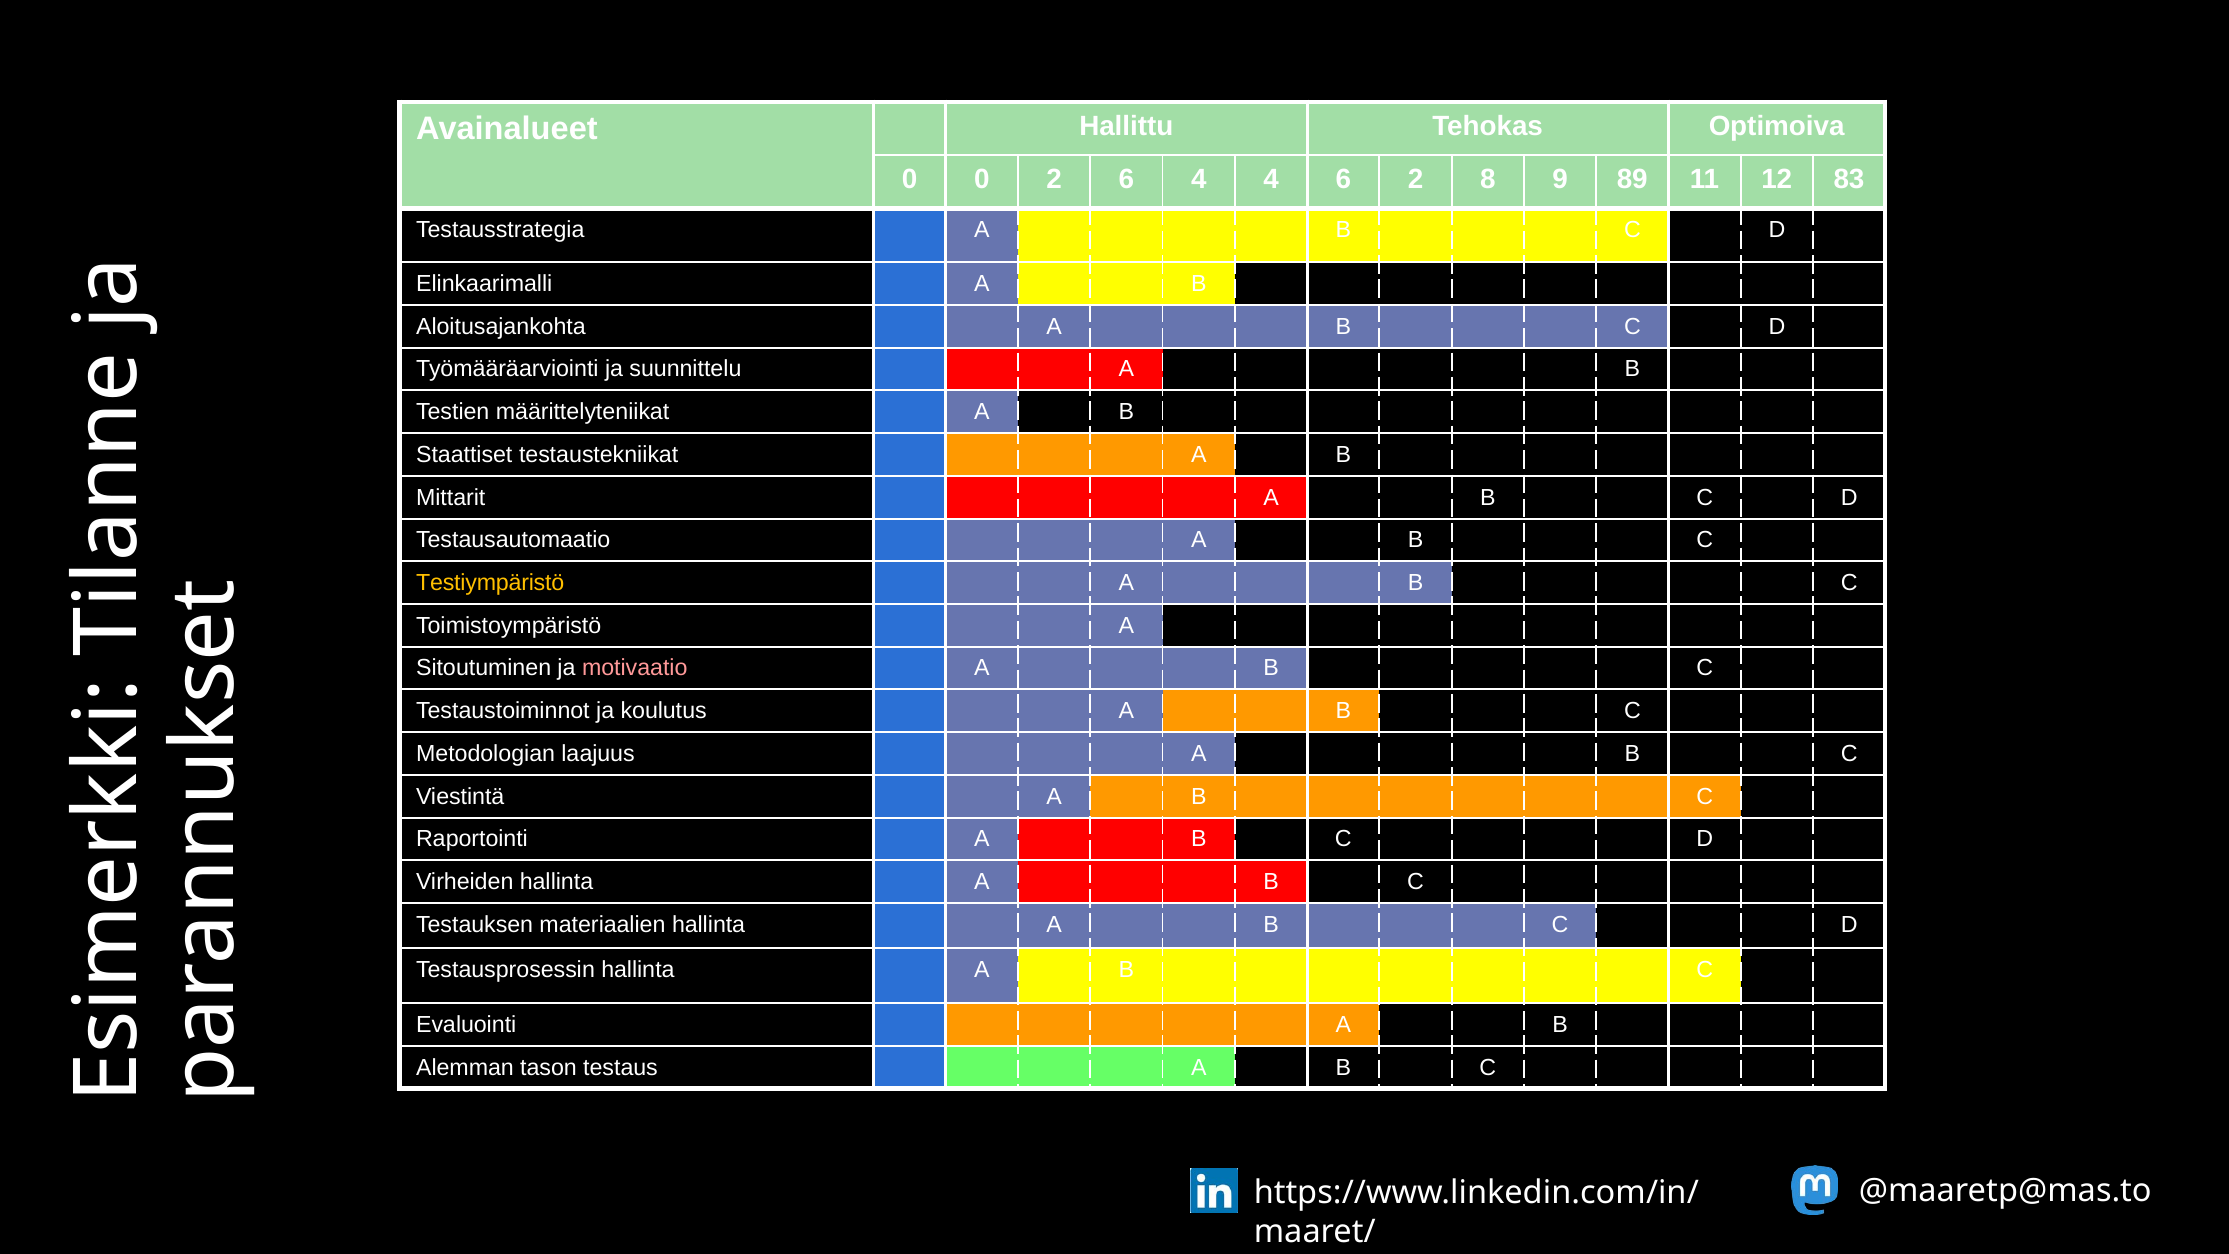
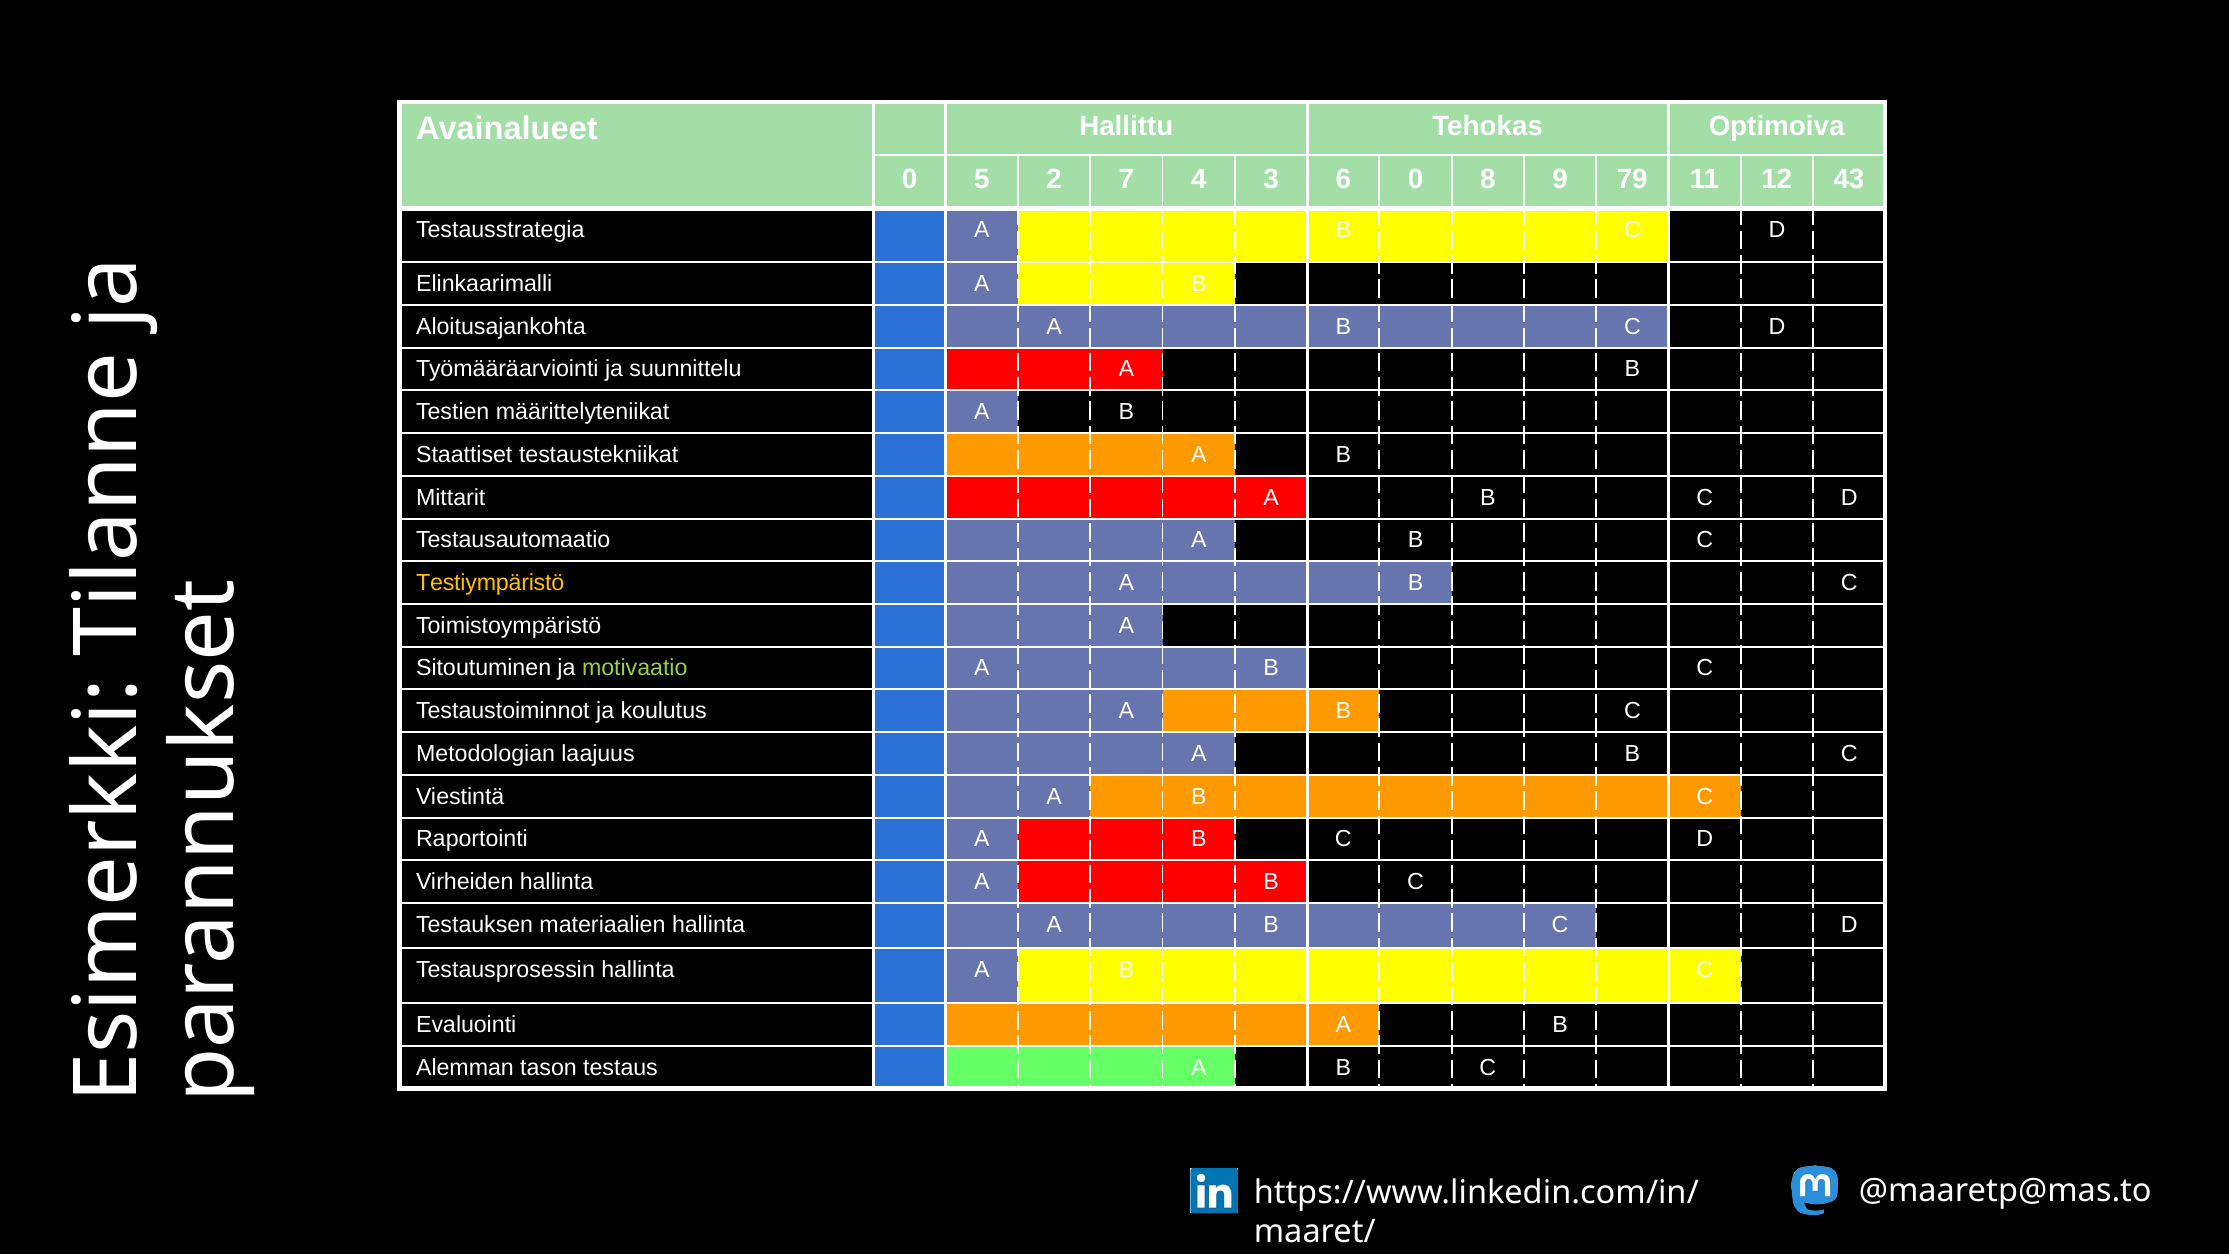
0 0: 0 -> 5
2 6: 6 -> 7
4 4: 4 -> 3
6 2: 2 -> 0
89: 89 -> 79
83: 83 -> 43
motivaatio colour: pink -> light green
